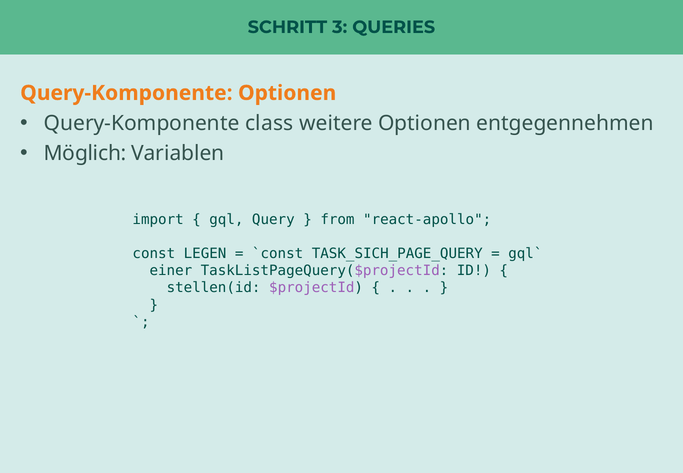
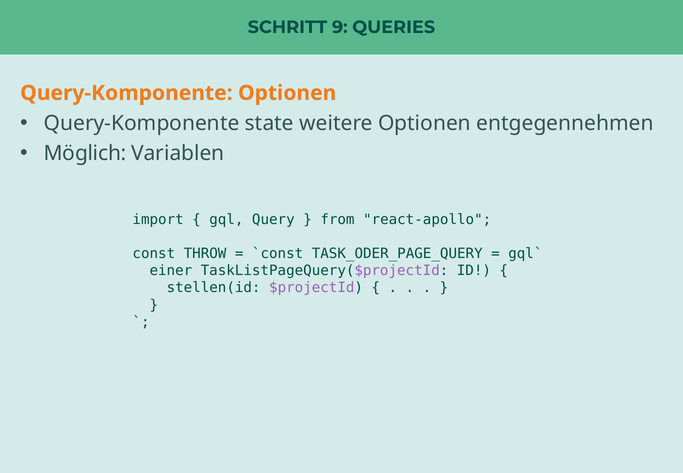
3: 3 -> 9
class: class -> state
LEGEN: LEGEN -> THROW
TASK_SICH_PAGE_QUERY: TASK_SICH_PAGE_QUERY -> TASK_ODER_PAGE_QUERY
